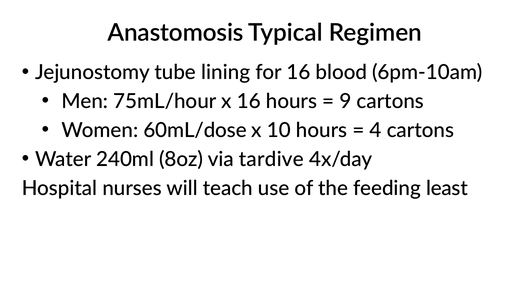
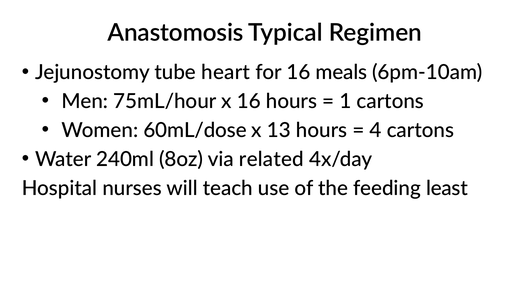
lining: lining -> heart
blood: blood -> meals
9: 9 -> 1
10: 10 -> 13
tardive: tardive -> related
